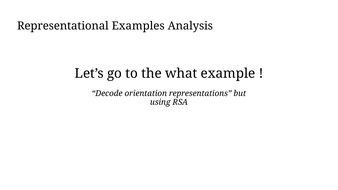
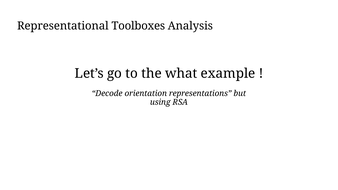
Examples: Examples -> Toolboxes
